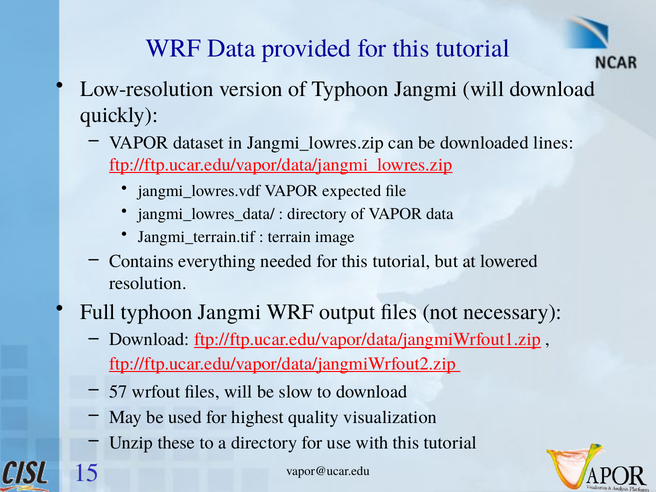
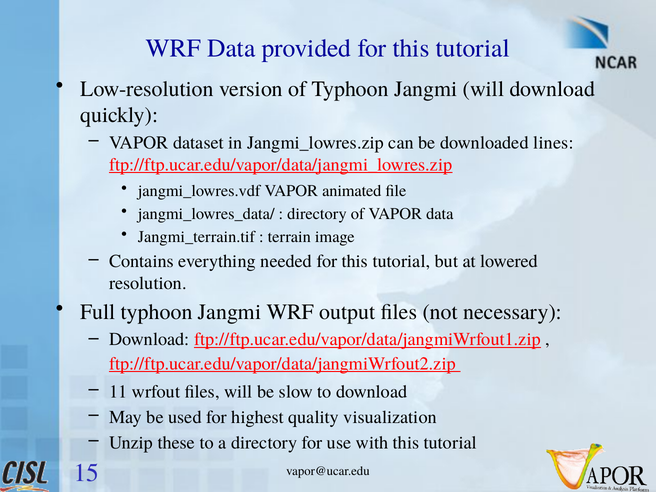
expected: expected -> animated
57: 57 -> 11
